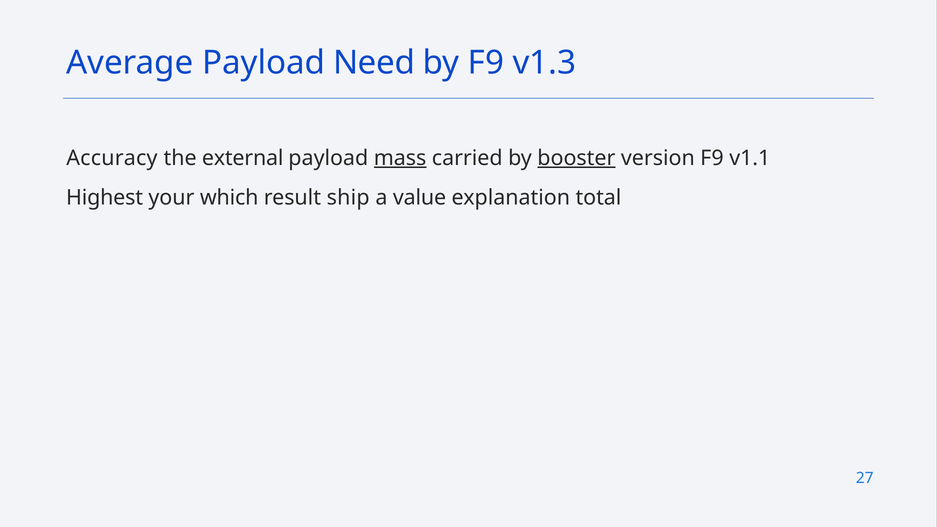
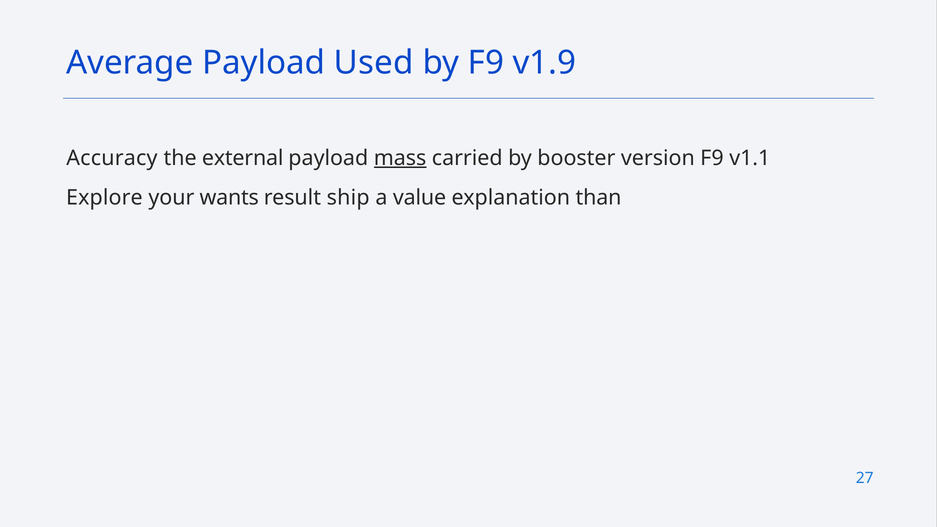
Need: Need -> Used
v1.3: v1.3 -> v1.9
booster underline: present -> none
Highest: Highest -> Explore
which: which -> wants
total: total -> than
